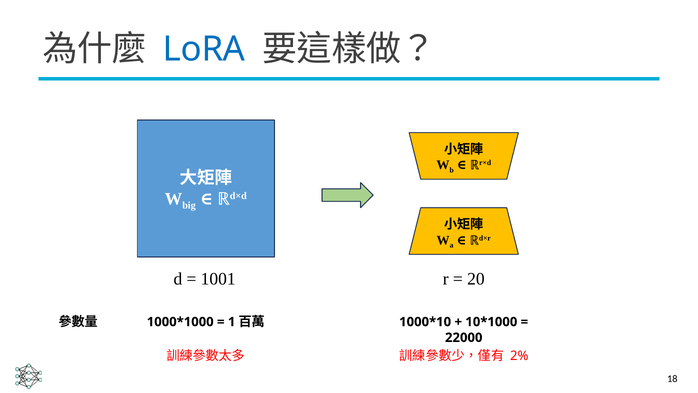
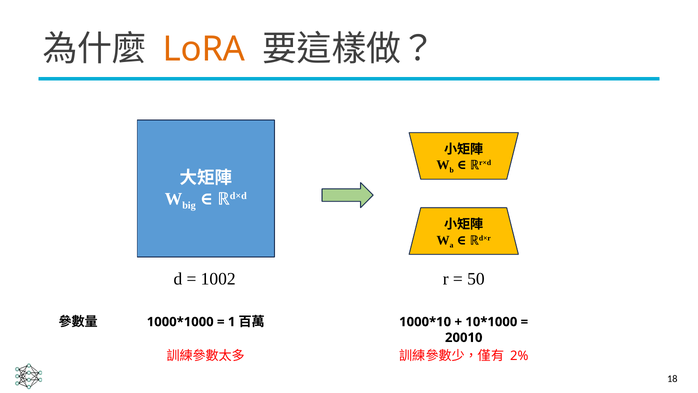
LoRA colour: blue -> orange
1001: 1001 -> 1002
20: 20 -> 50
22000: 22000 -> 20010
